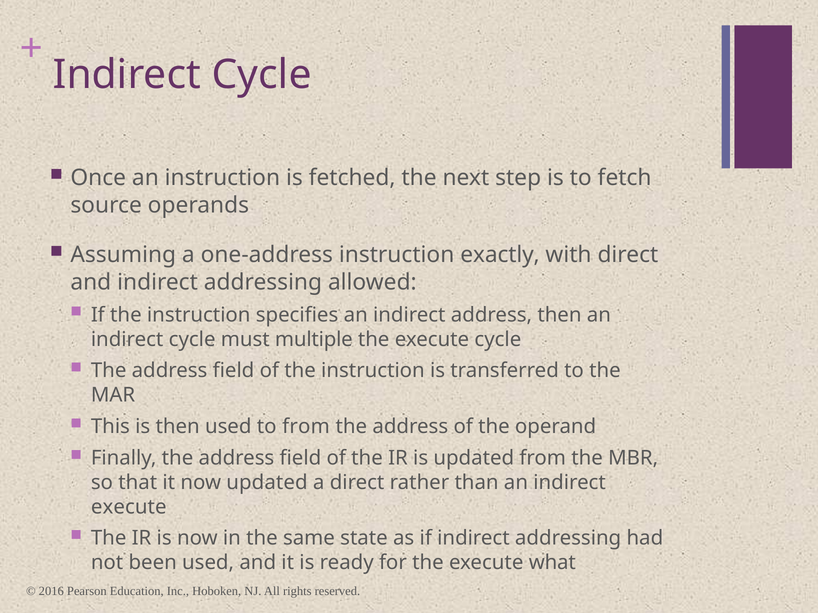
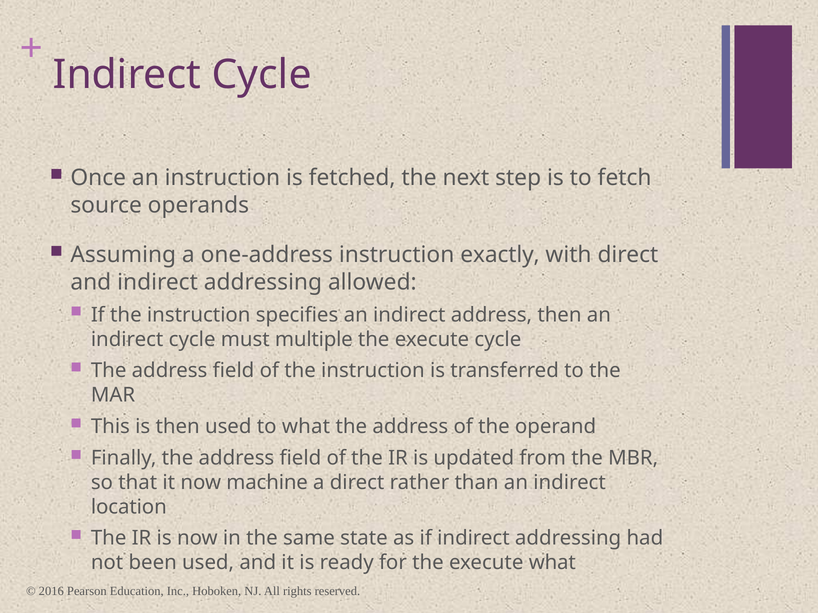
to from: from -> what
now updated: updated -> machine
execute at (129, 507): execute -> location
